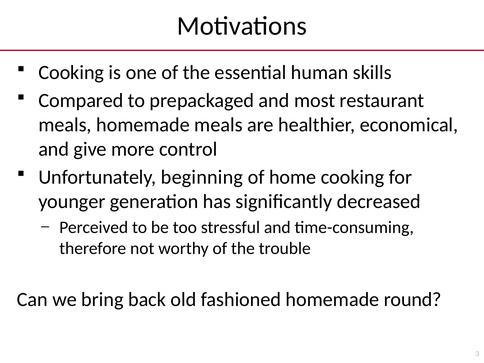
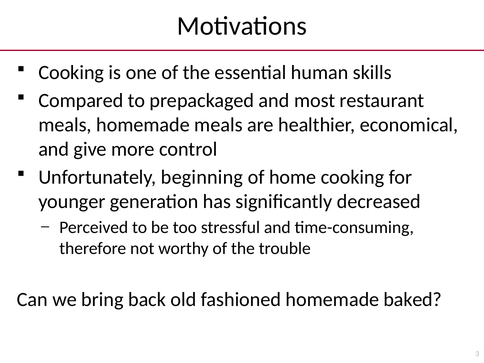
round: round -> baked
